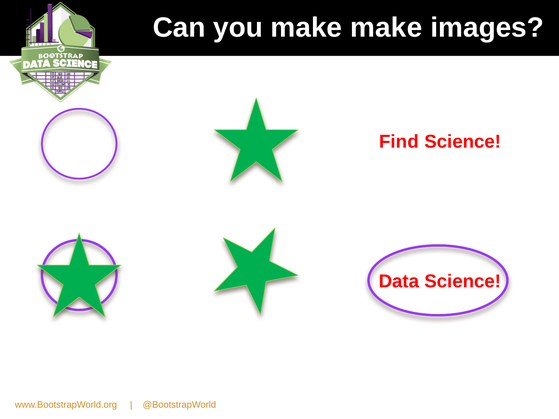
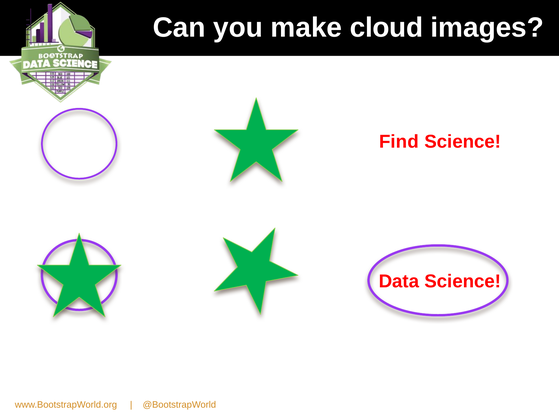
make make: make -> cloud
